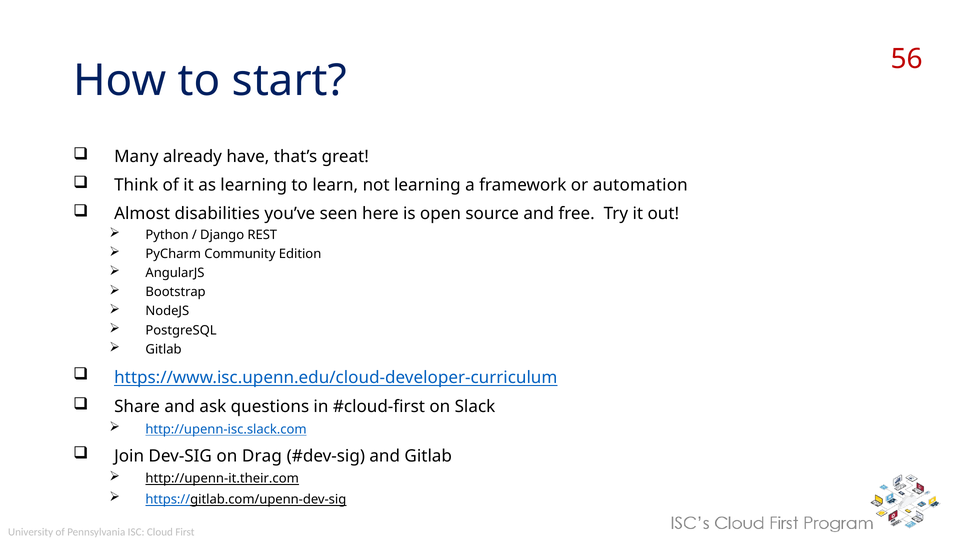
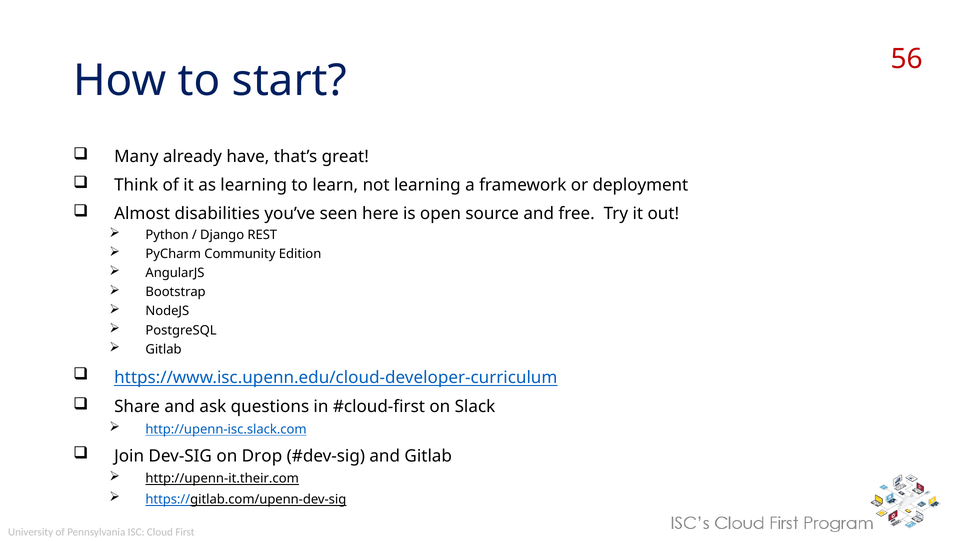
automation: automation -> deployment
Drag: Drag -> Drop
